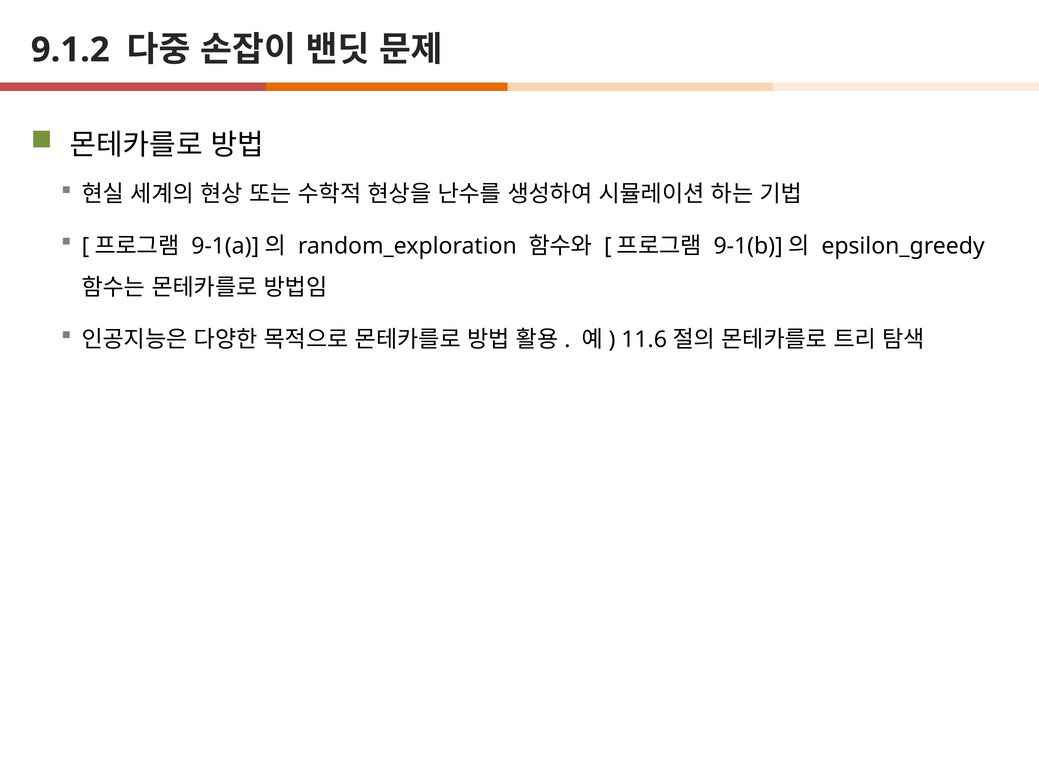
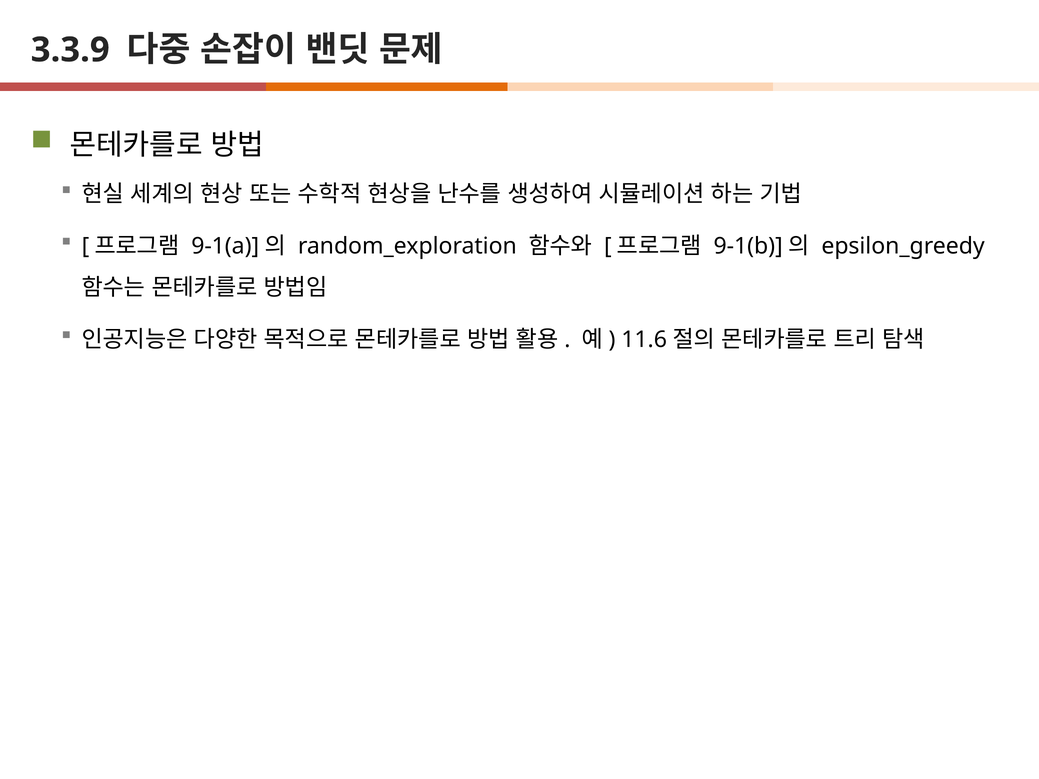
9.1.2: 9.1.2 -> 3.3.9
